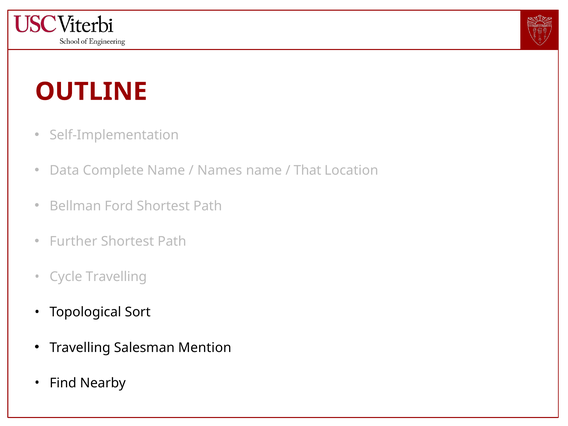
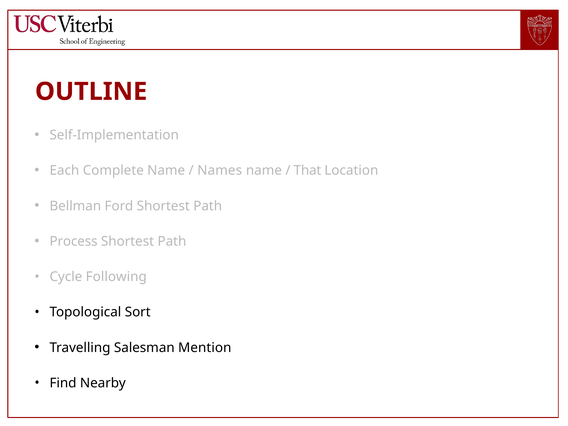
Data: Data -> Each
Further: Further -> Process
Cycle Travelling: Travelling -> Following
